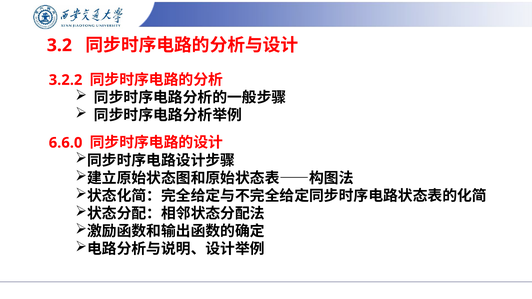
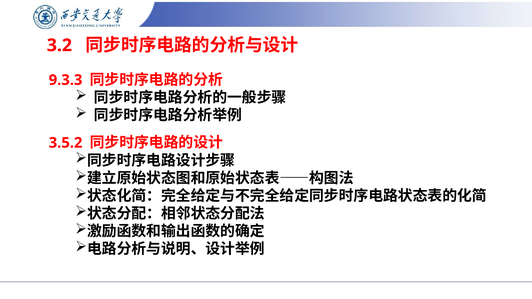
3.2.2: 3.2.2 -> 9.3.3
6.6.0: 6.6.0 -> 3.5.2
